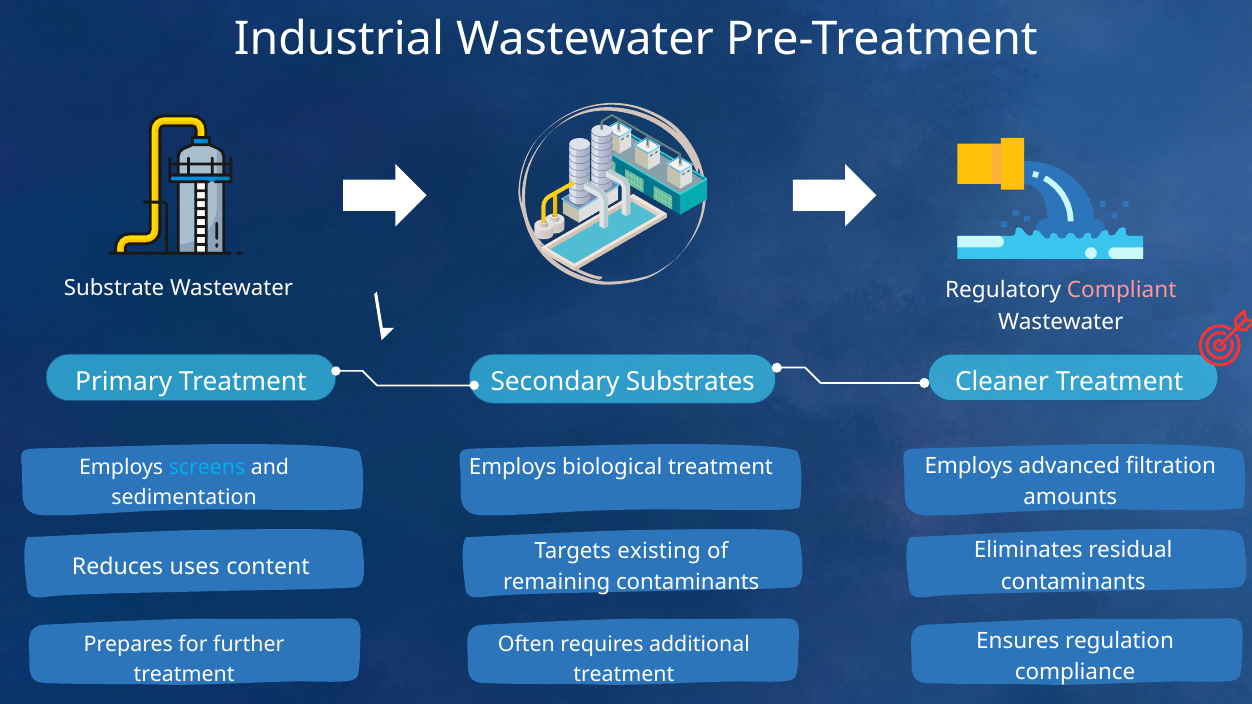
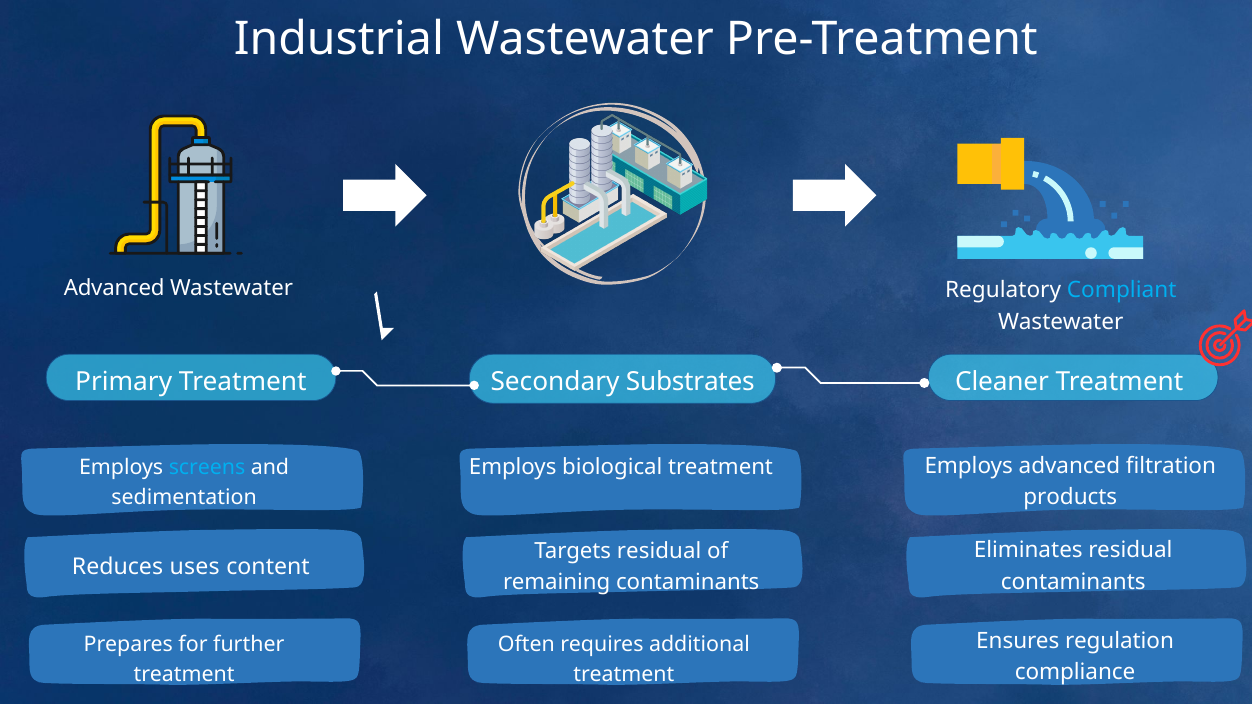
Substrate at (114, 288): Substrate -> Advanced
Compliant colour: pink -> light blue
amounts: amounts -> products
Targets existing: existing -> residual
